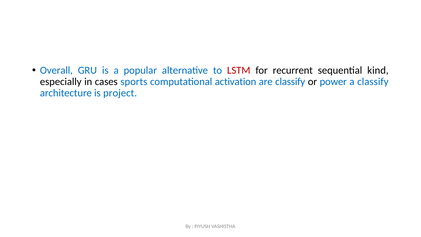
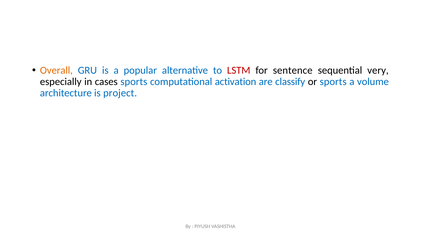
Overall colour: blue -> orange
recurrent: recurrent -> sentence
kind: kind -> very
or power: power -> sports
a classify: classify -> volume
